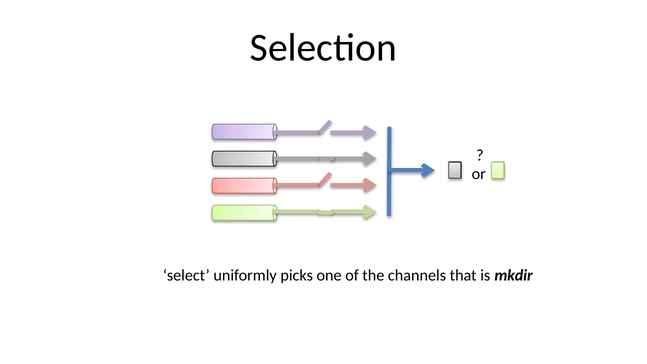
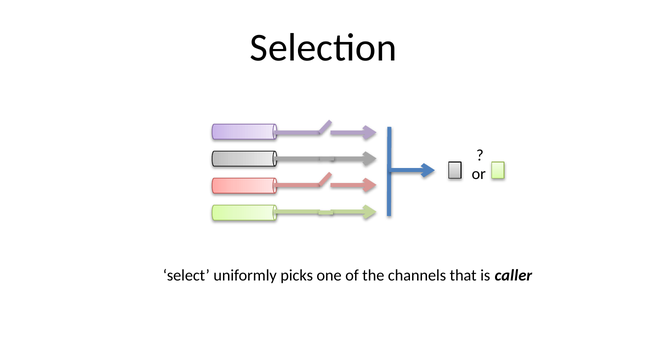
mkdir: mkdir -> caller
